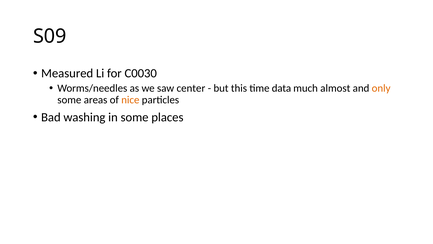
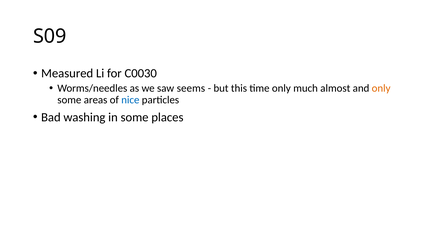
center: center -> seems
time data: data -> only
nice colour: orange -> blue
